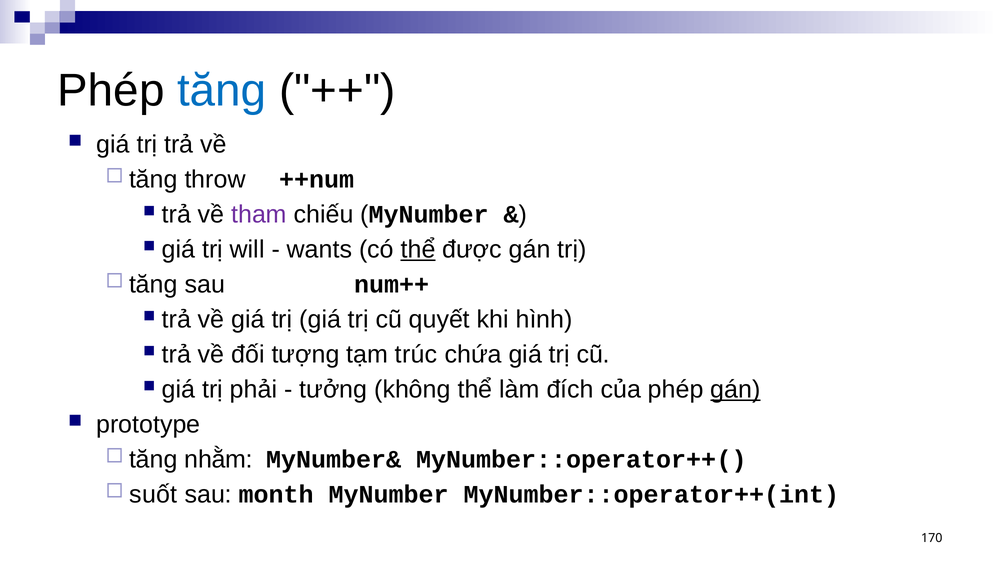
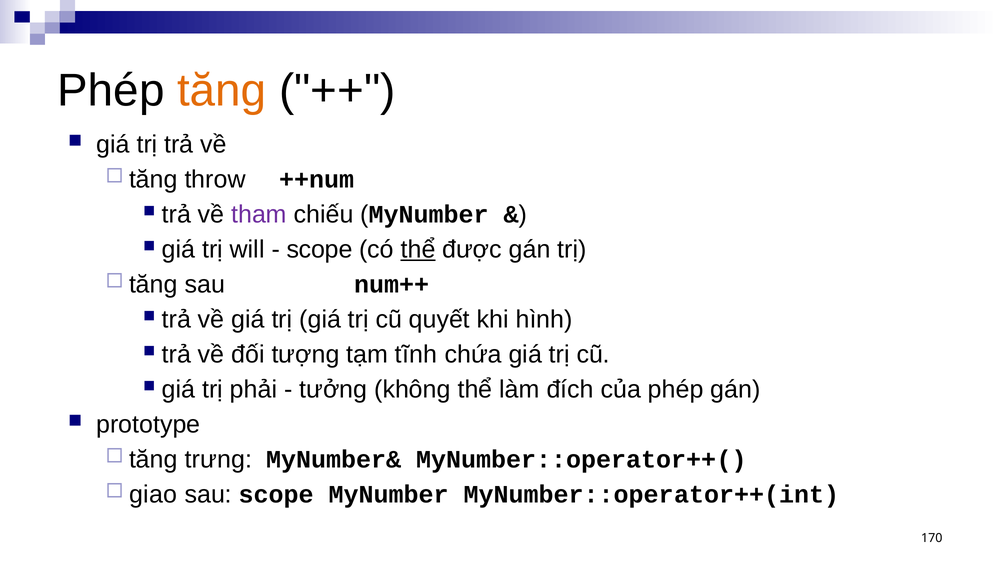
tăng at (222, 91) colour: blue -> orange
wants at (319, 249): wants -> scope
trúc: trúc -> tĩnh
gán at (735, 389) underline: present -> none
nhằm: nhằm -> trưng
suốt: suốt -> giao
sau month: month -> scope
